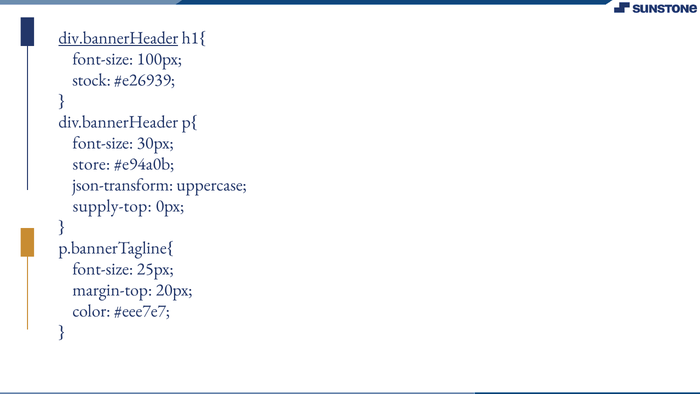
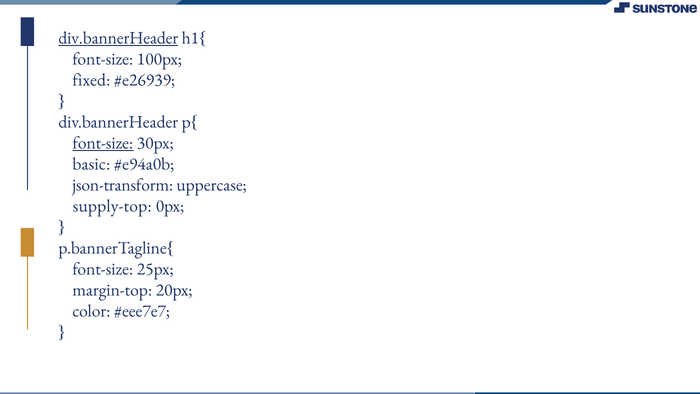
stock: stock -> fixed
font-size at (103, 143) underline: none -> present
store: store -> basic
